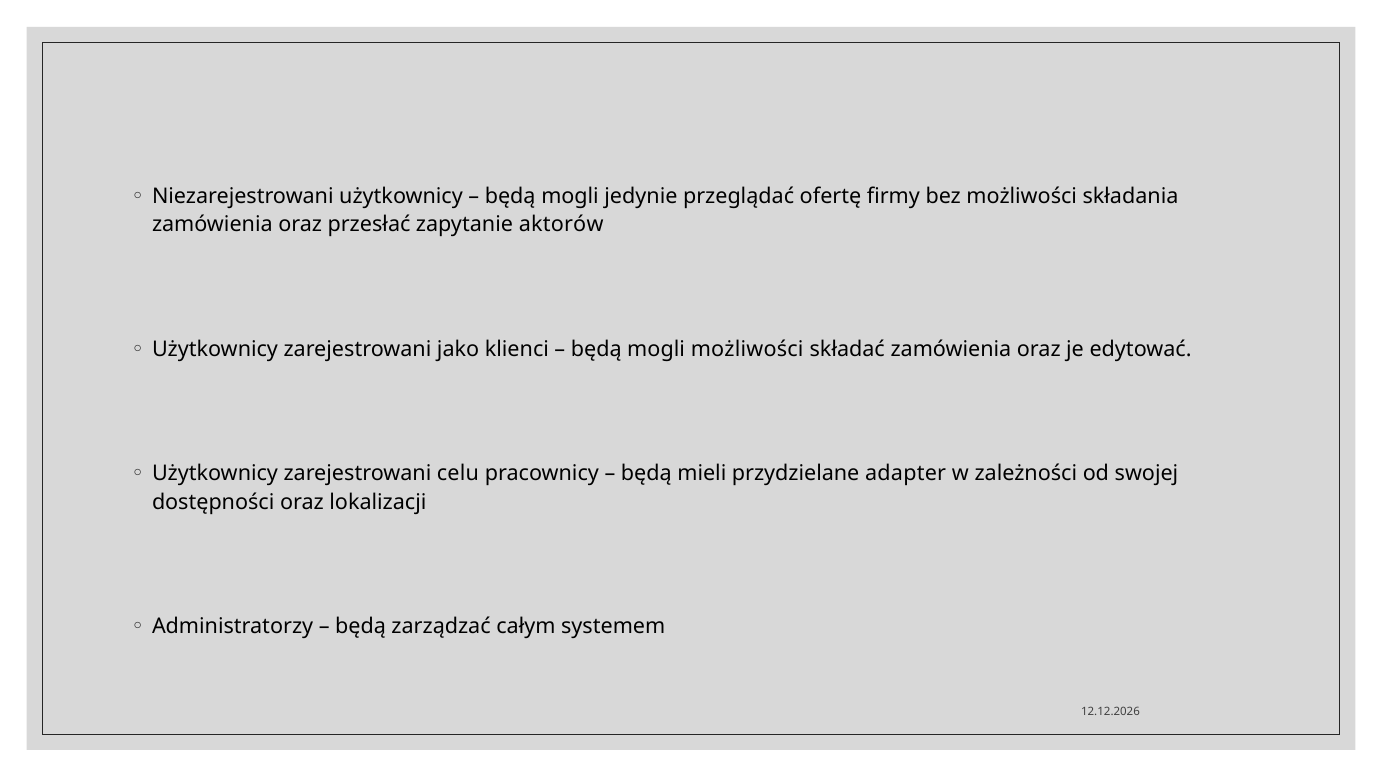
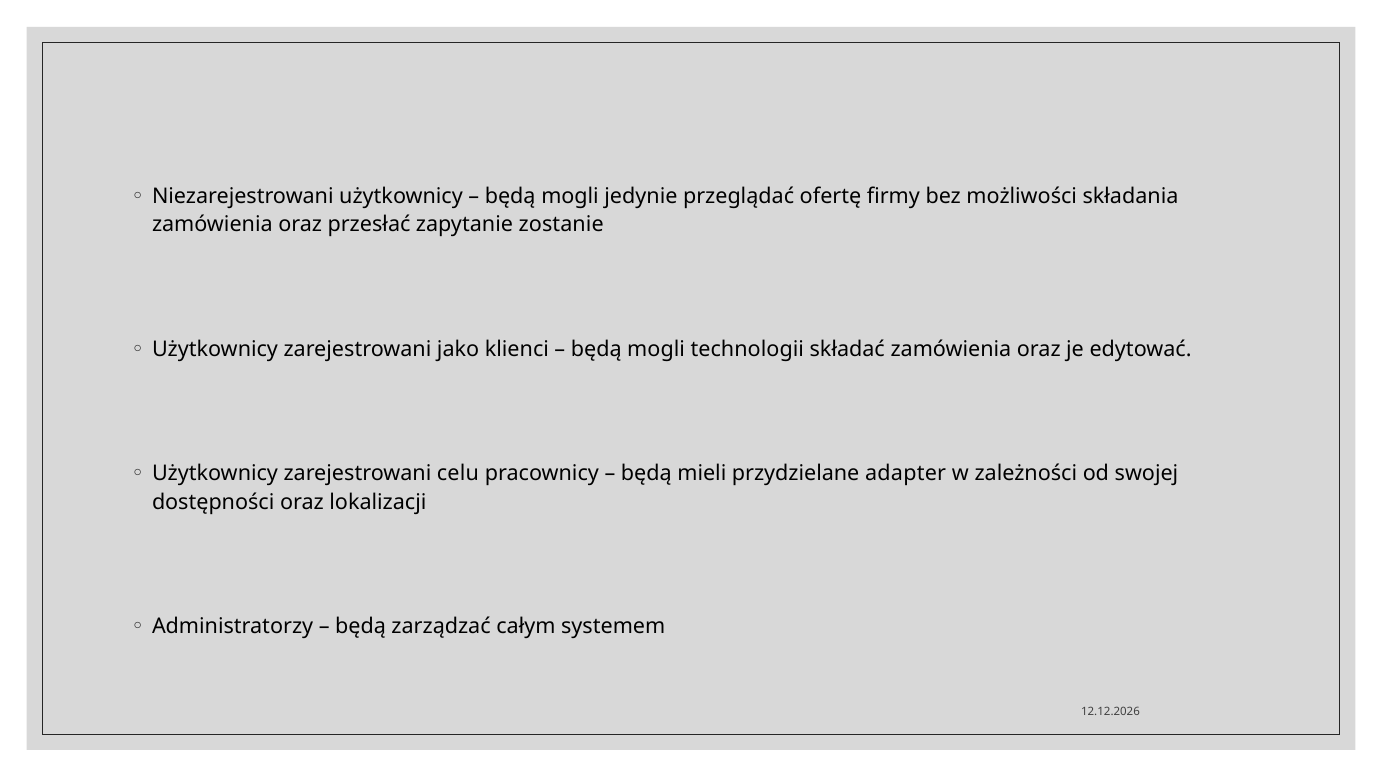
aktorów: aktorów -> zostanie
mogli możliwości: możliwości -> technologii
